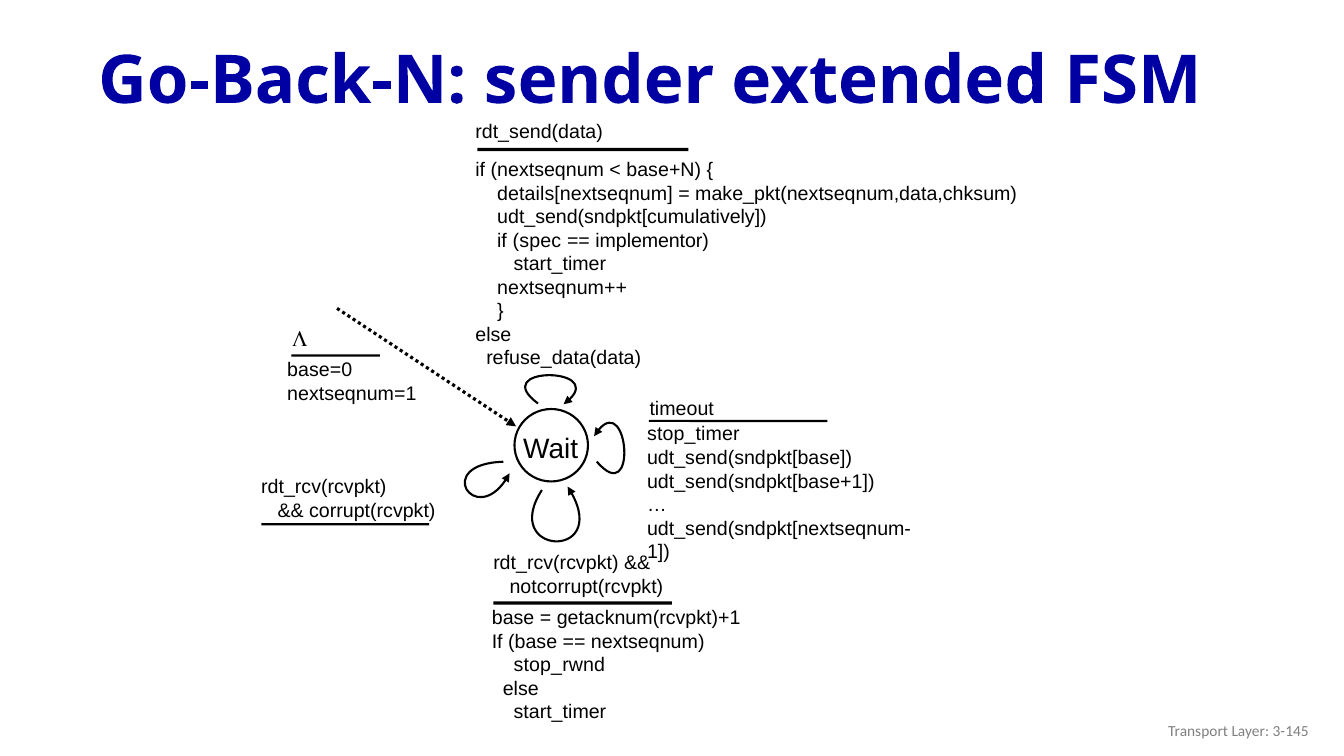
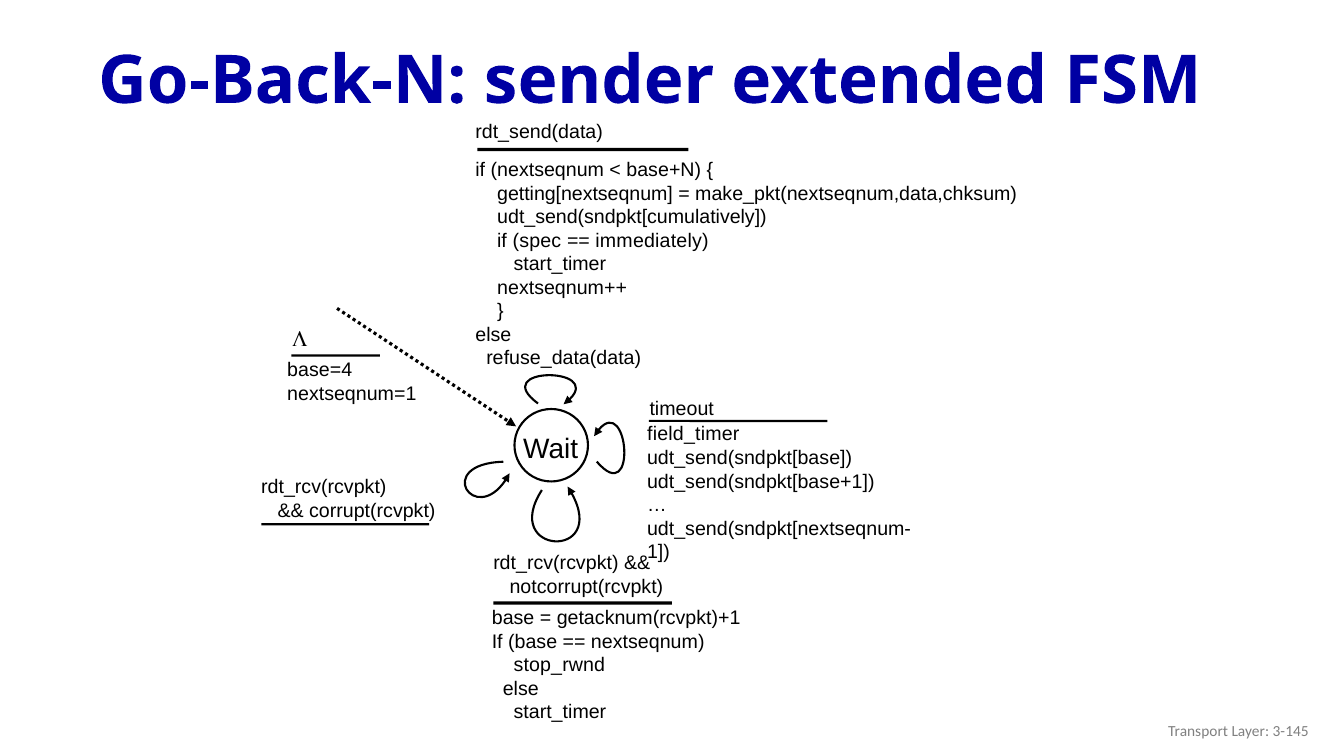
details[nextseqnum: details[nextseqnum -> getting[nextseqnum
implementor: implementor -> immediately
base=0: base=0 -> base=4
stop_timer: stop_timer -> field_timer
